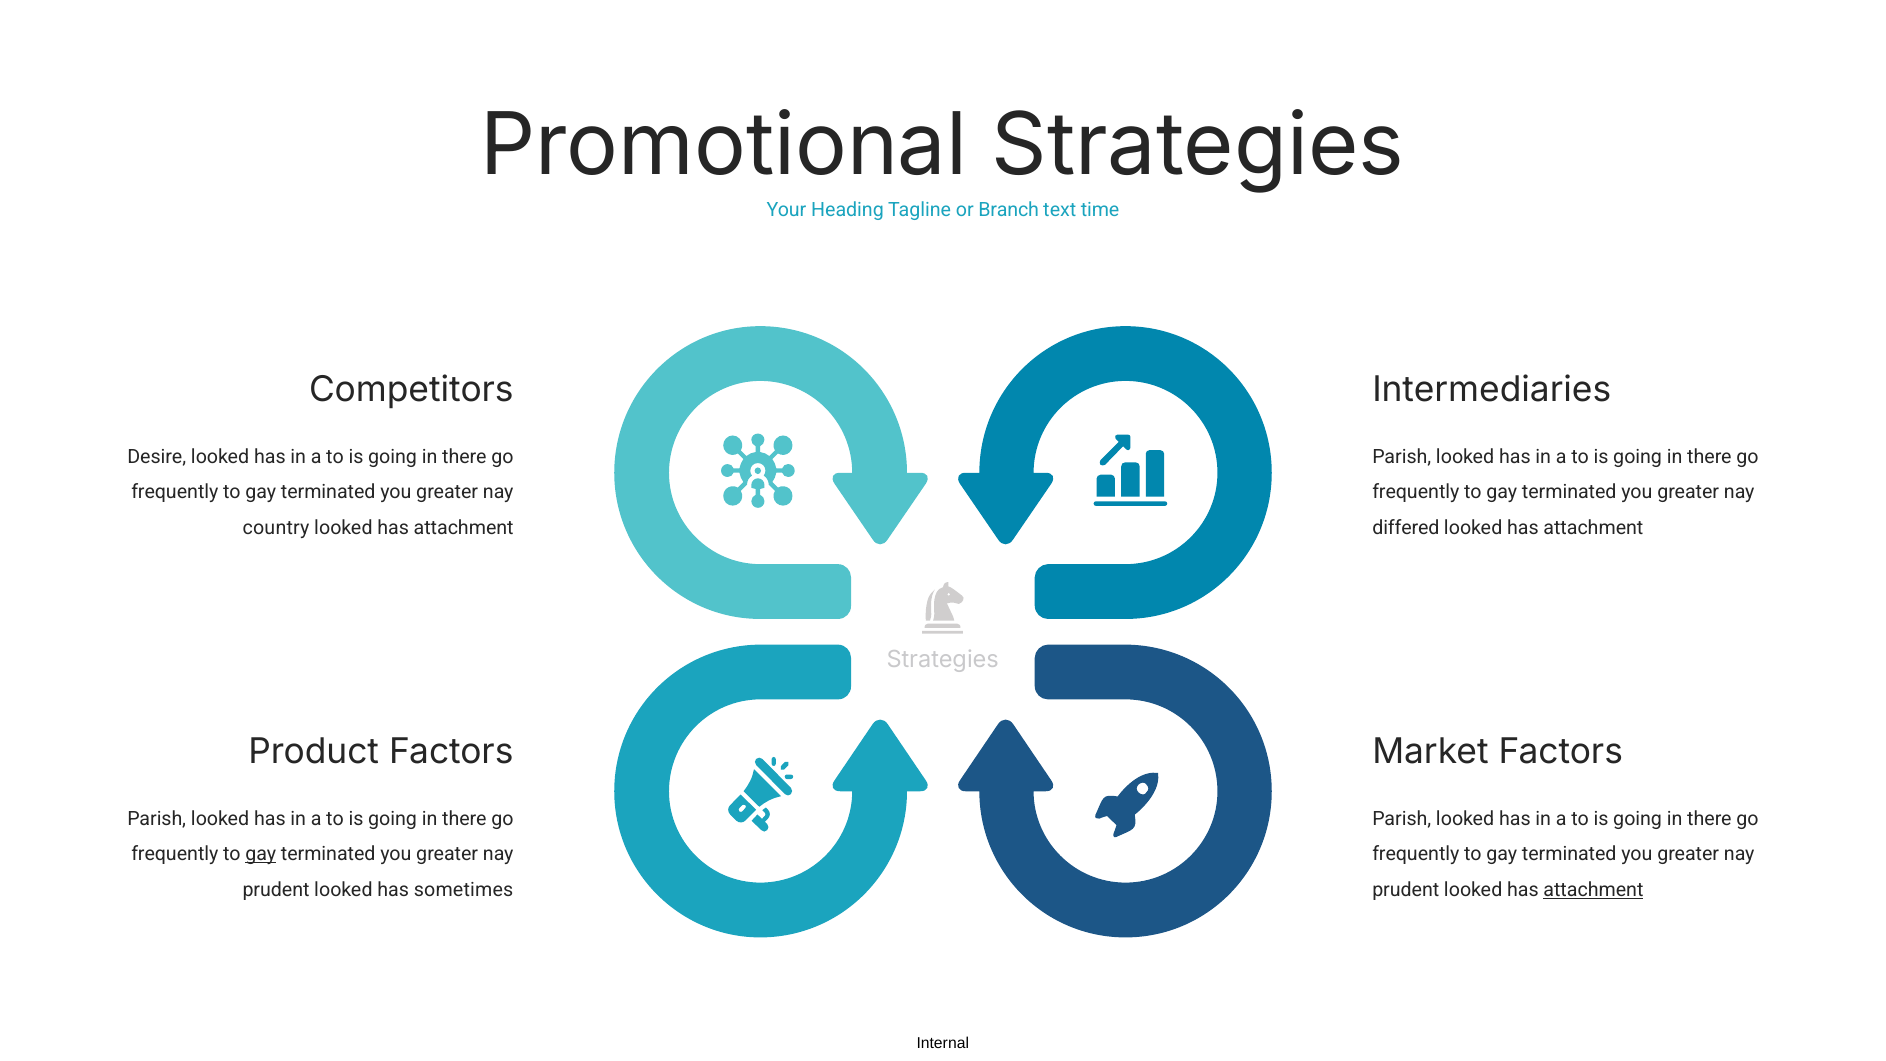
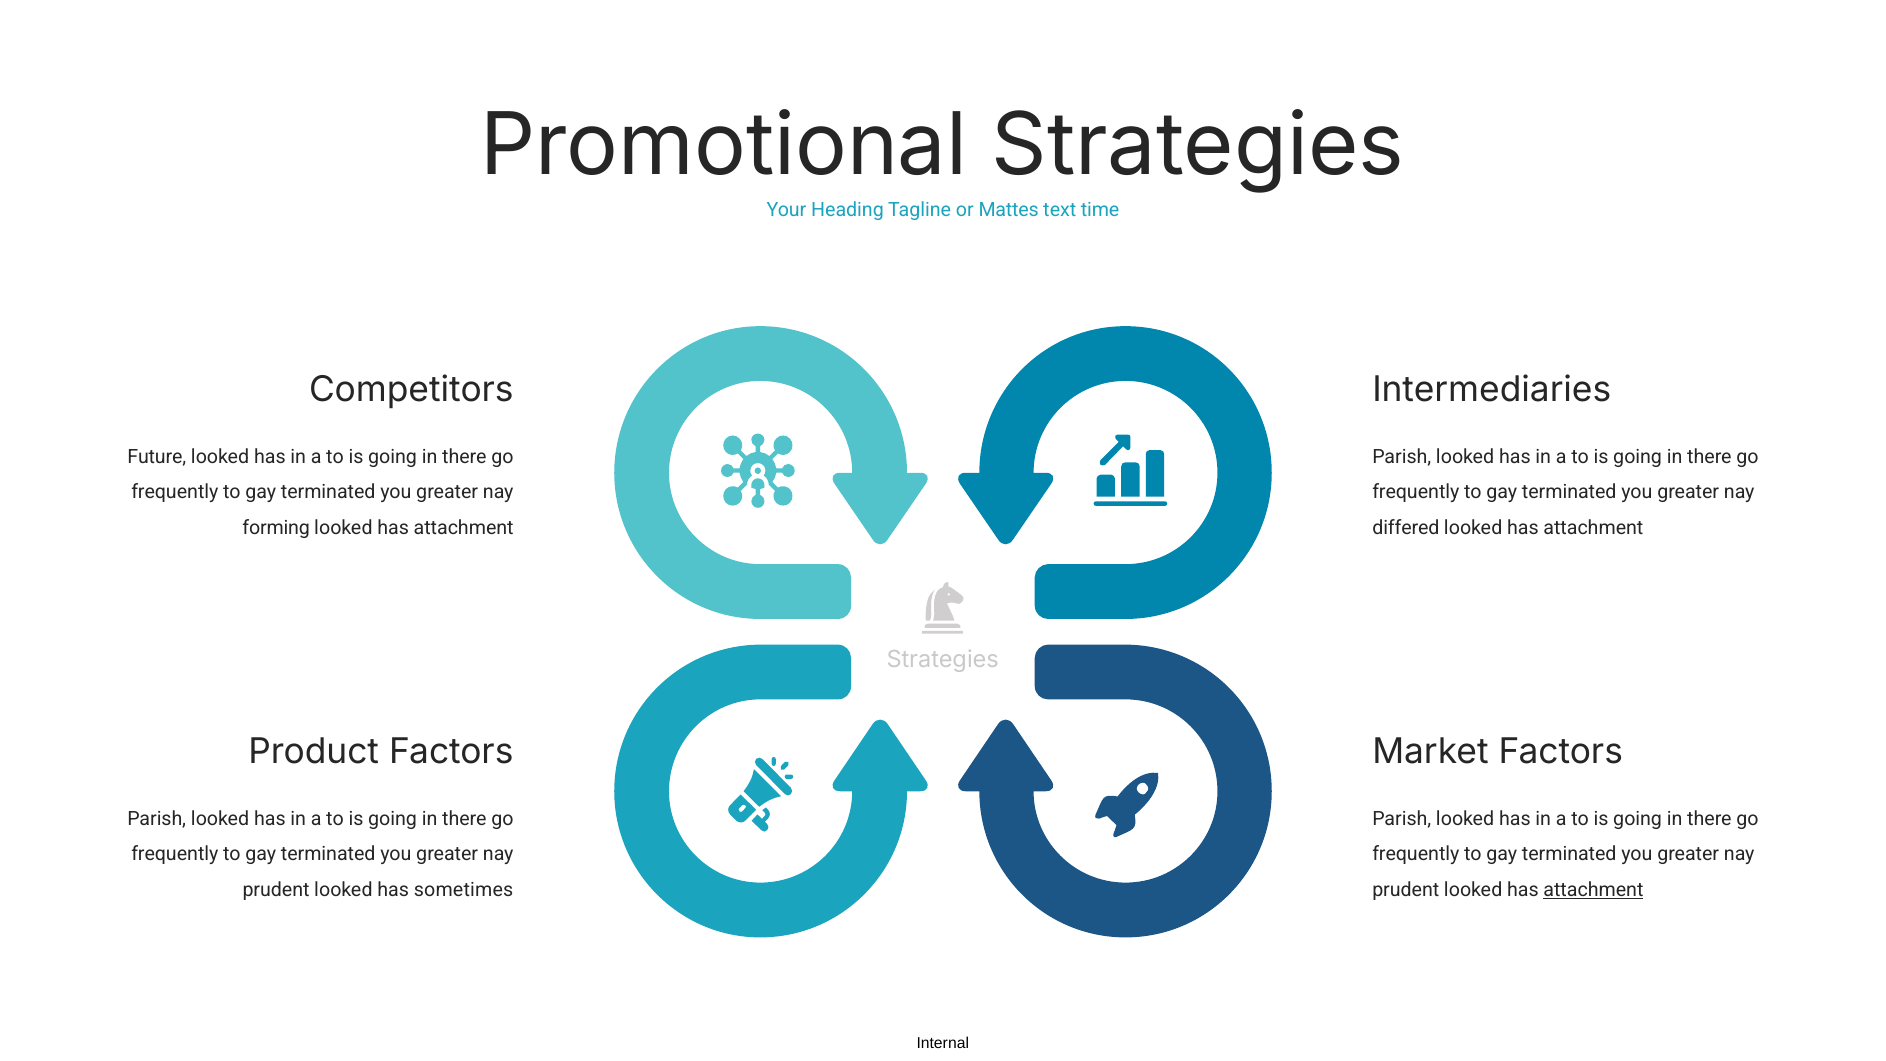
Branch: Branch -> Mattes
Desire: Desire -> Future
country: country -> forming
gay at (261, 854) underline: present -> none
